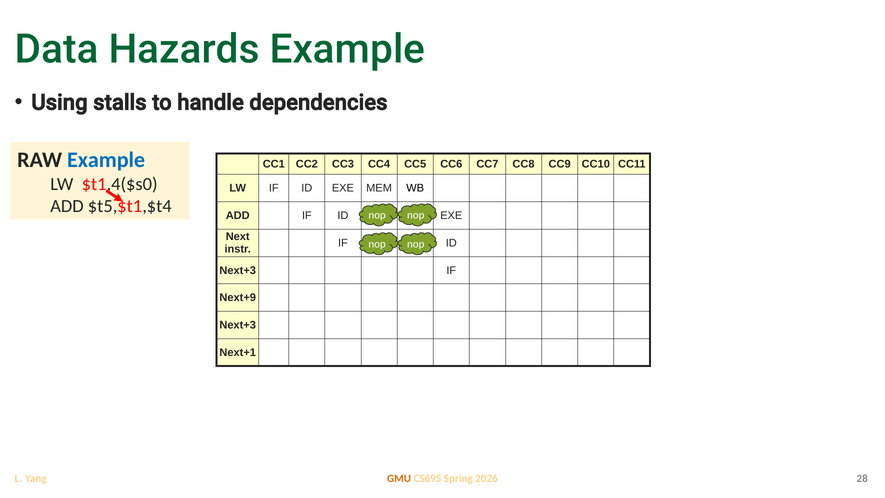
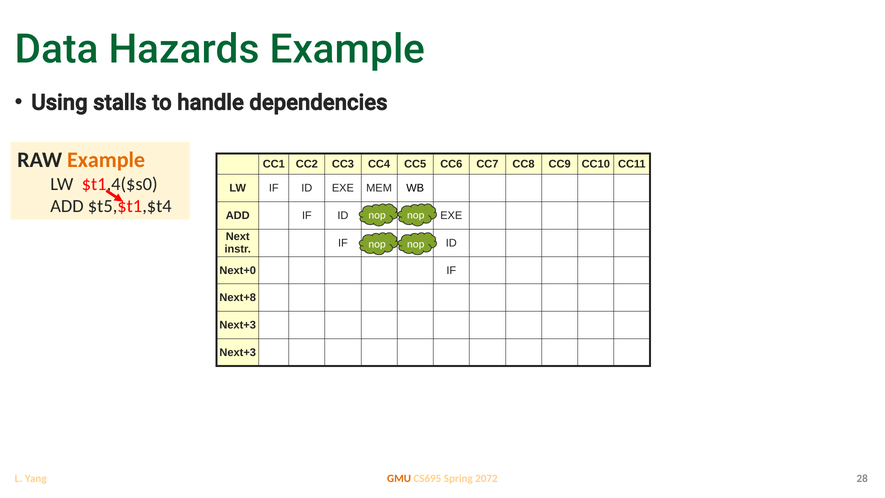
Example at (106, 160) colour: blue -> orange
Next+3 at (238, 270): Next+3 -> Next+0
Next+9: Next+9 -> Next+8
Next+1 at (238, 352): Next+1 -> Next+3
2026: 2026 -> 2072
